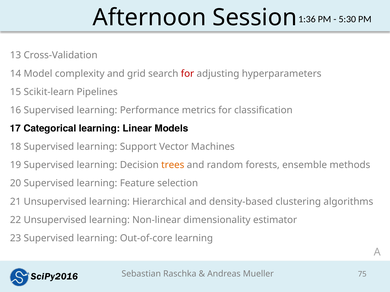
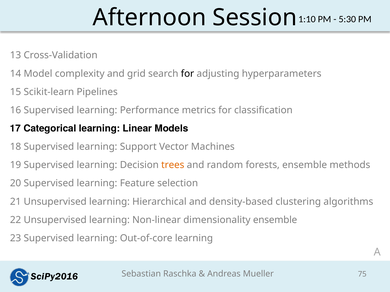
1:36: 1:36 -> 1:10
for at (187, 74) colour: red -> black
dimensionality estimator: estimator -> ensemble
